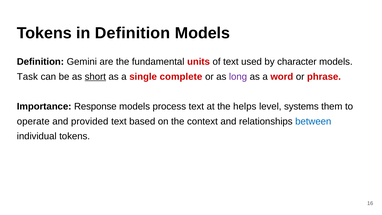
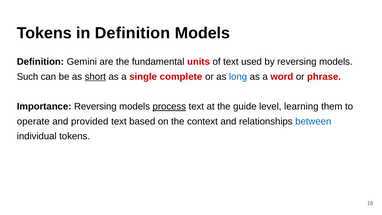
by character: character -> reversing
Task: Task -> Such
long colour: purple -> blue
Importance Response: Response -> Reversing
process underline: none -> present
helps: helps -> guide
systems: systems -> learning
